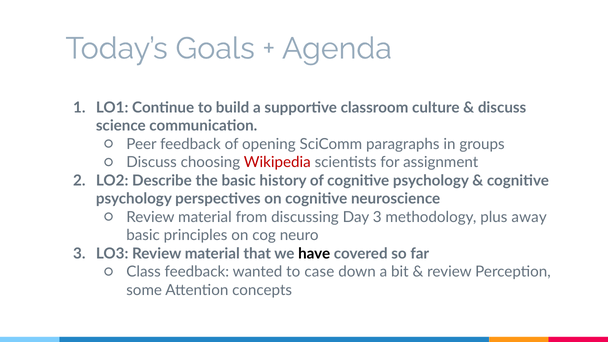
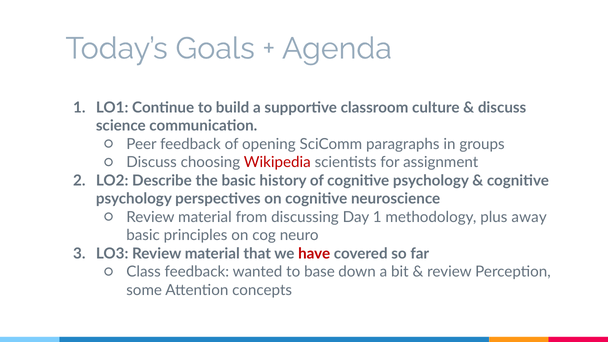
Day 3: 3 -> 1
have colour: black -> red
case: case -> base
